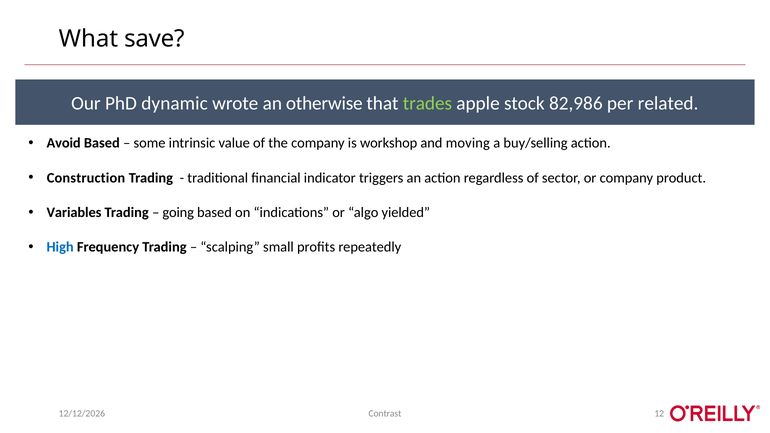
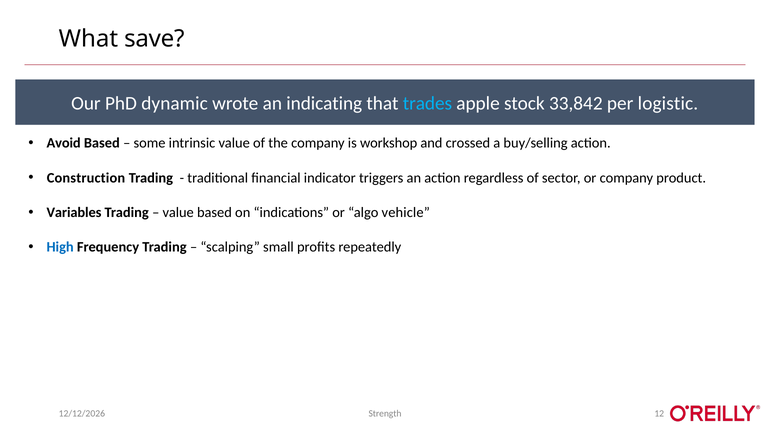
otherwise: otherwise -> indicating
trades colour: light green -> light blue
82,986: 82,986 -> 33,842
related: related -> logistic
moving: moving -> crossed
going at (178, 213): going -> value
yielded: yielded -> vehicle
Contrast: Contrast -> Strength
